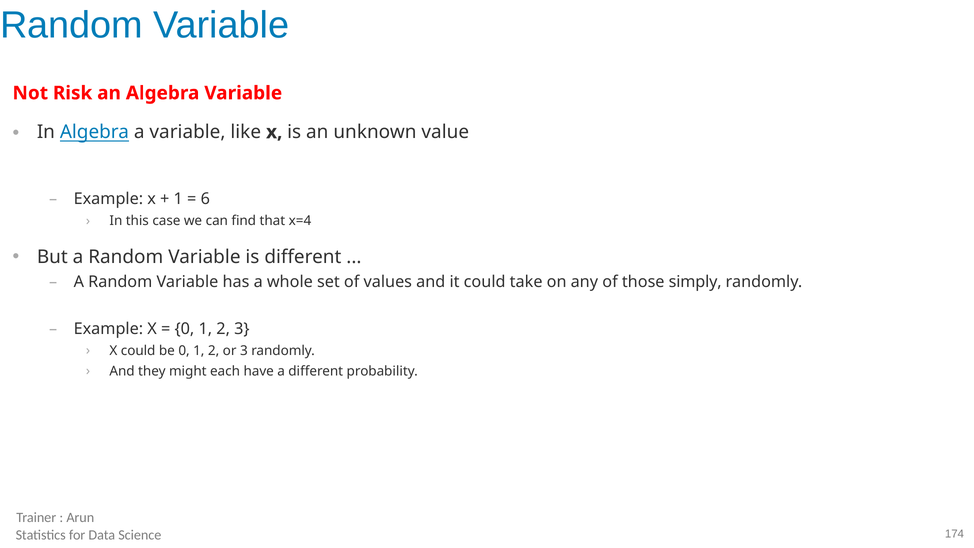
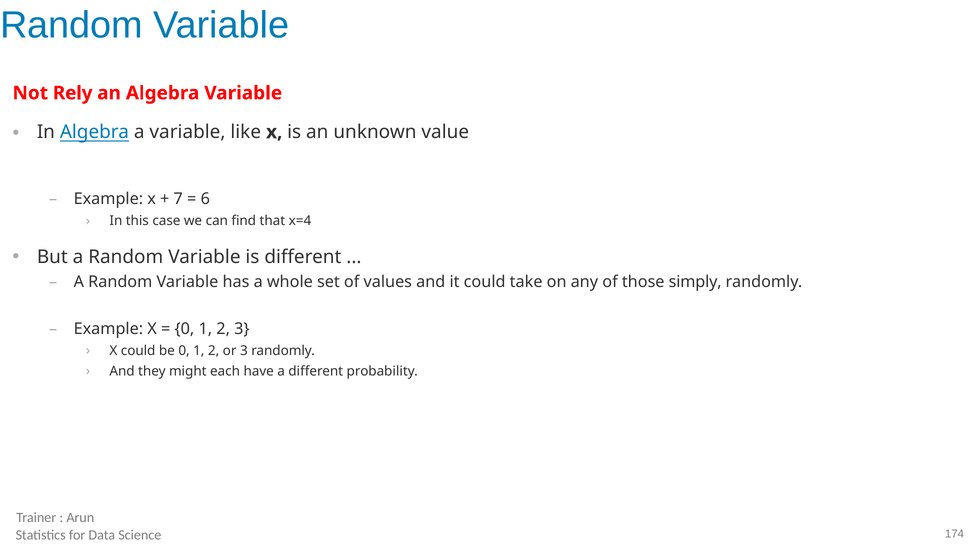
Risk: Risk -> Rely
1 at (178, 199): 1 -> 7
